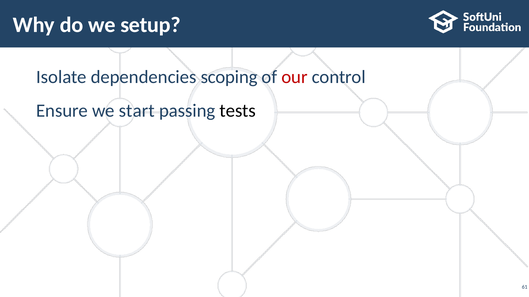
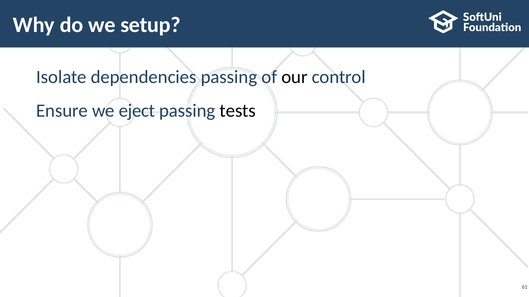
dependencies scoping: scoping -> passing
our colour: red -> black
start: start -> eject
